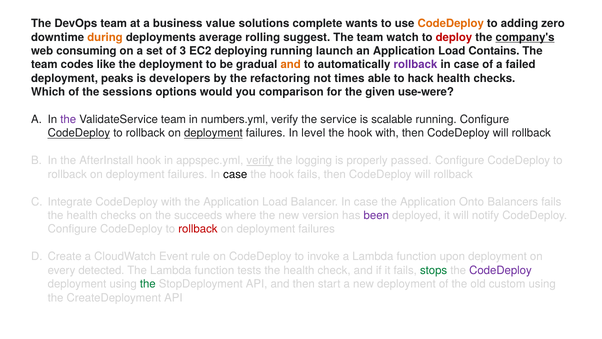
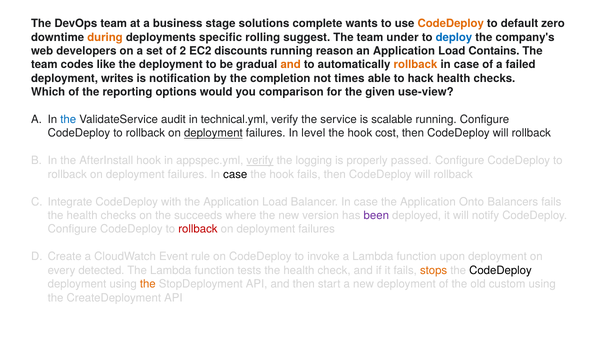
value: value -> stage
adding: adding -> default
average: average -> specific
watch: watch -> under
deploy colour: red -> blue
company's underline: present -> none
consuming: consuming -> developers
3: 3 -> 2
deploying: deploying -> discounts
launch: launch -> reason
rollback at (415, 65) colour: purple -> orange
peaks: peaks -> writes
developers: developers -> notification
refactoring: refactoring -> completion
sessions: sessions -> reporting
use-were: use-were -> use-view
the at (68, 119) colour: purple -> blue
ValidateService team: team -> audit
numbers.yml: numbers.yml -> technical.yml
CodeDeploy at (79, 133) underline: present -> none
hook with: with -> cost
stops colour: green -> orange
CodeDeploy at (500, 270) colour: purple -> black
the at (148, 284) colour: green -> orange
